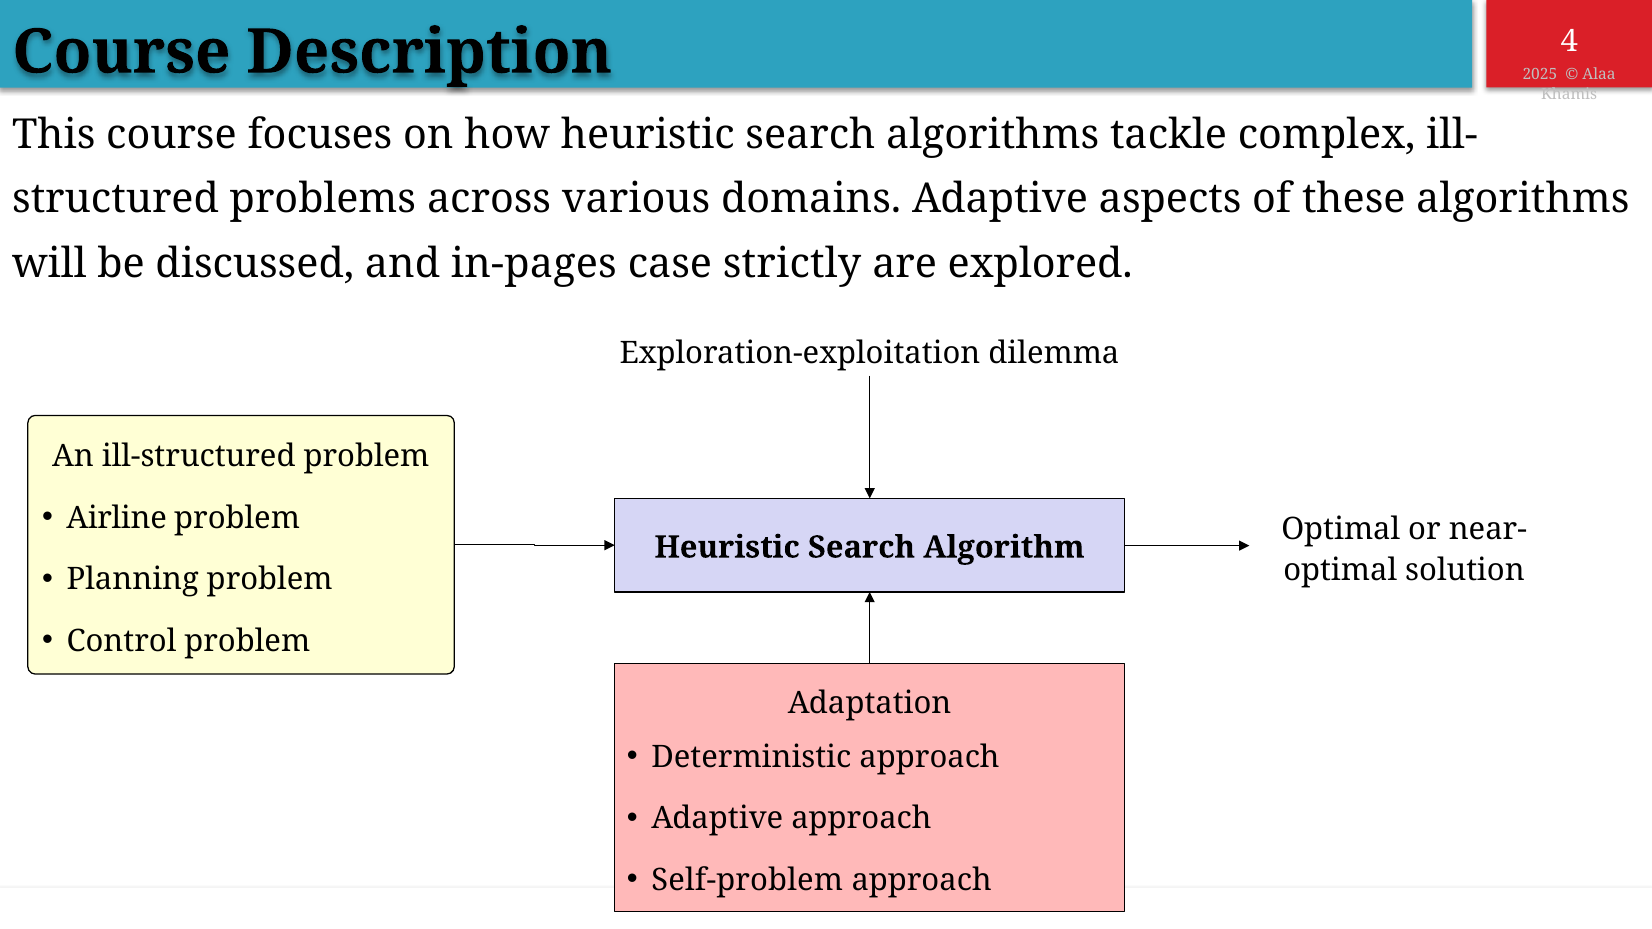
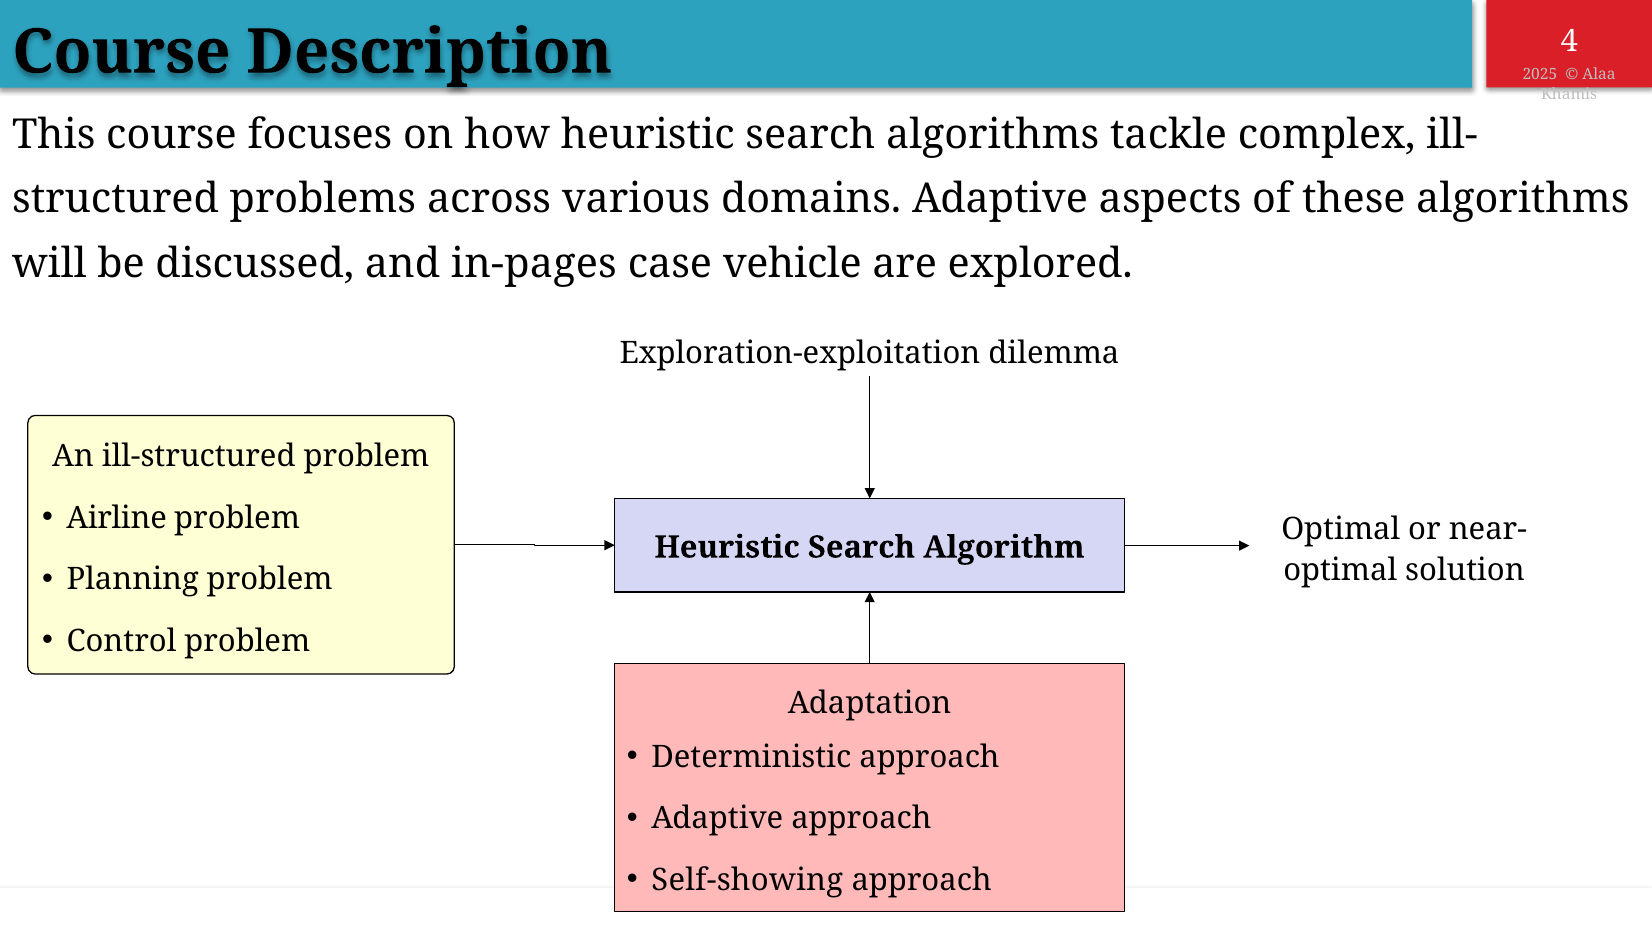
strictly: strictly -> vehicle
Self-problem: Self-problem -> Self-showing
